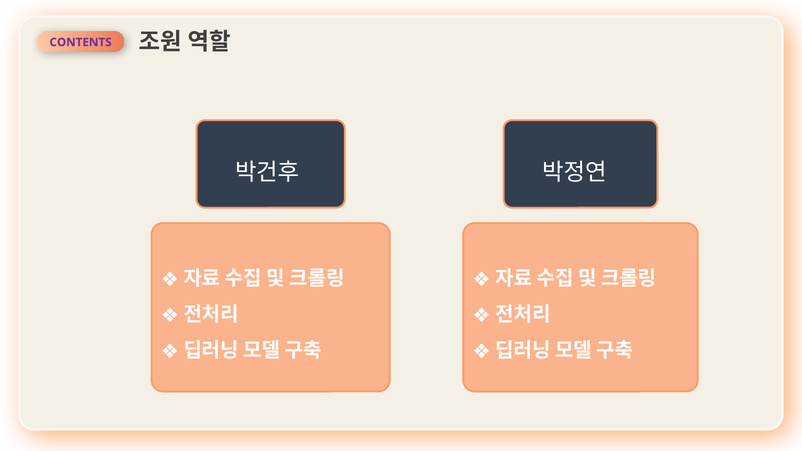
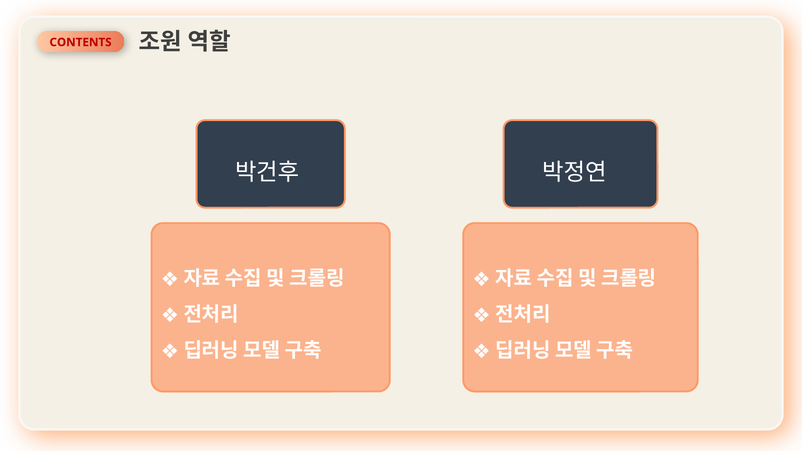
CONTENTS colour: purple -> red
